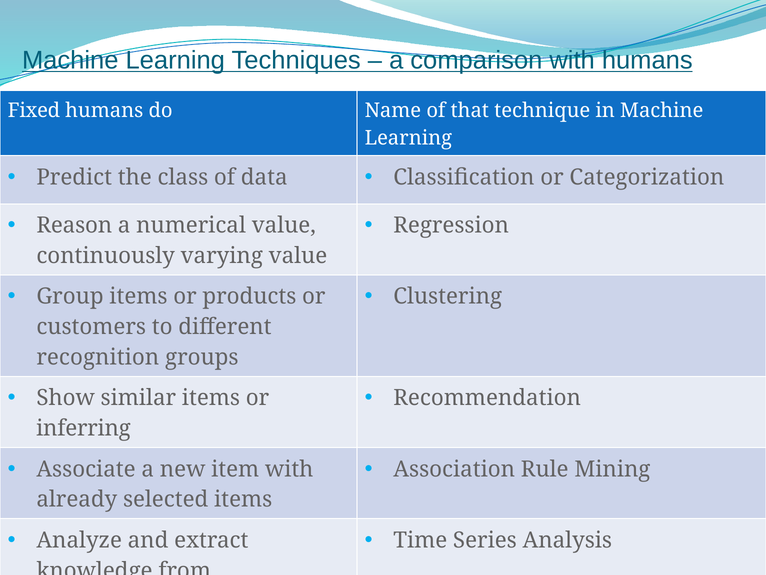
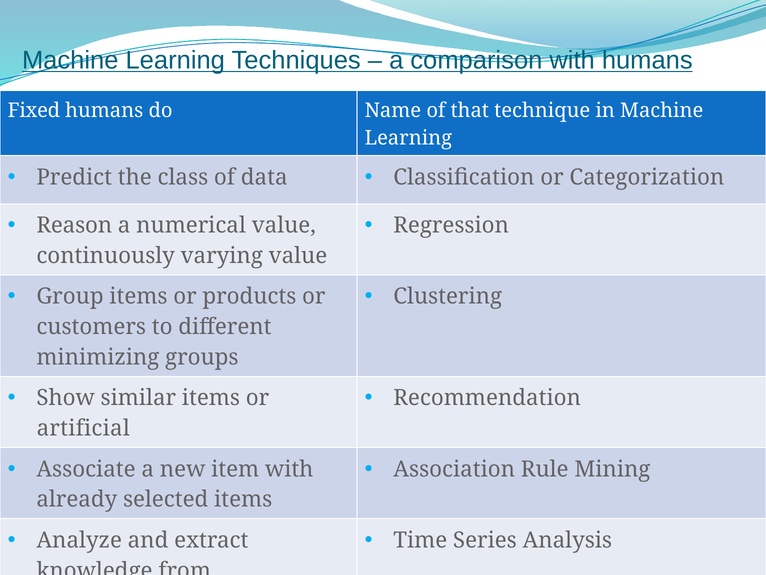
recognition: recognition -> minimizing
inferring: inferring -> artificial
